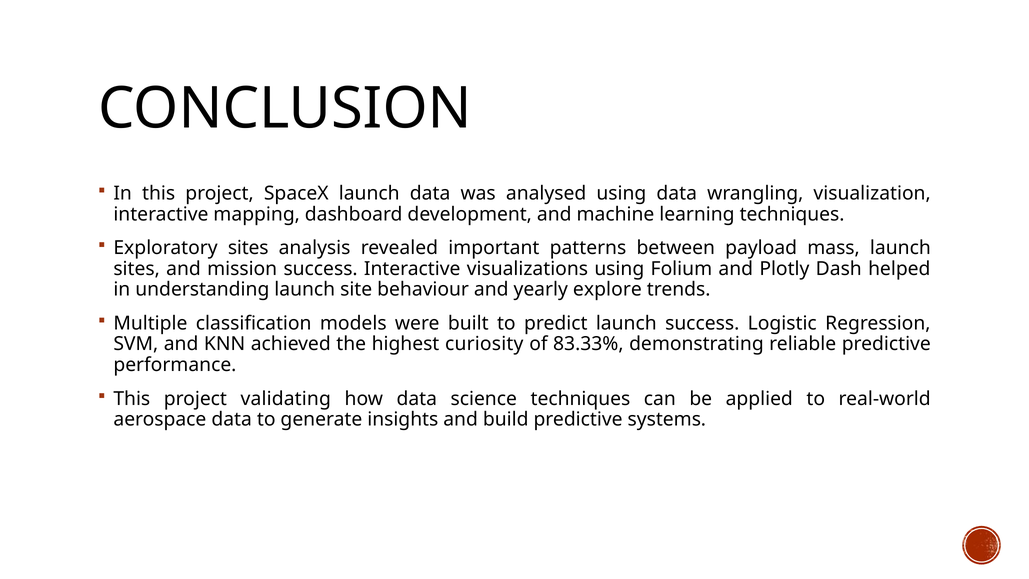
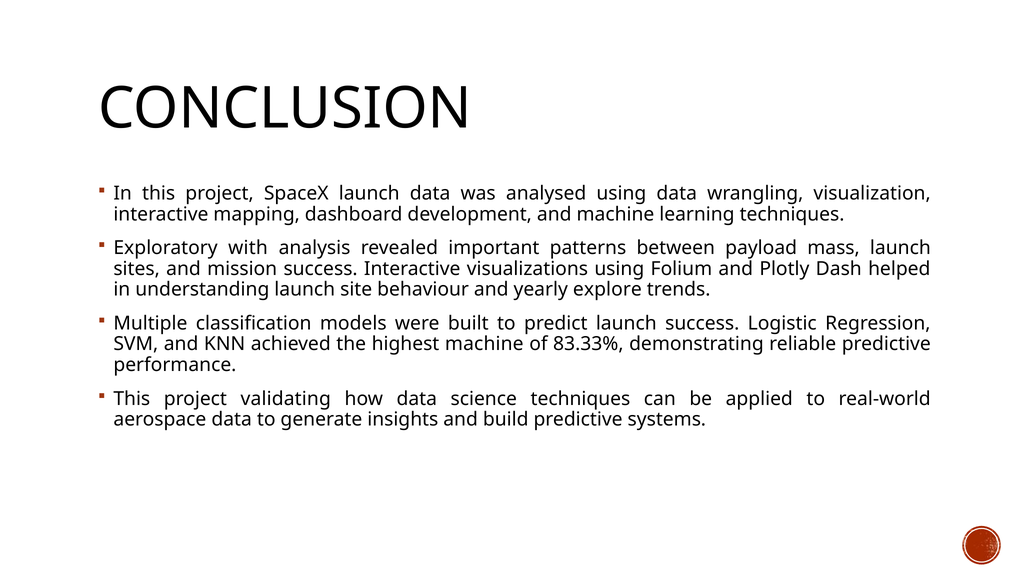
Exploratory sites: sites -> with
highest curiosity: curiosity -> machine
